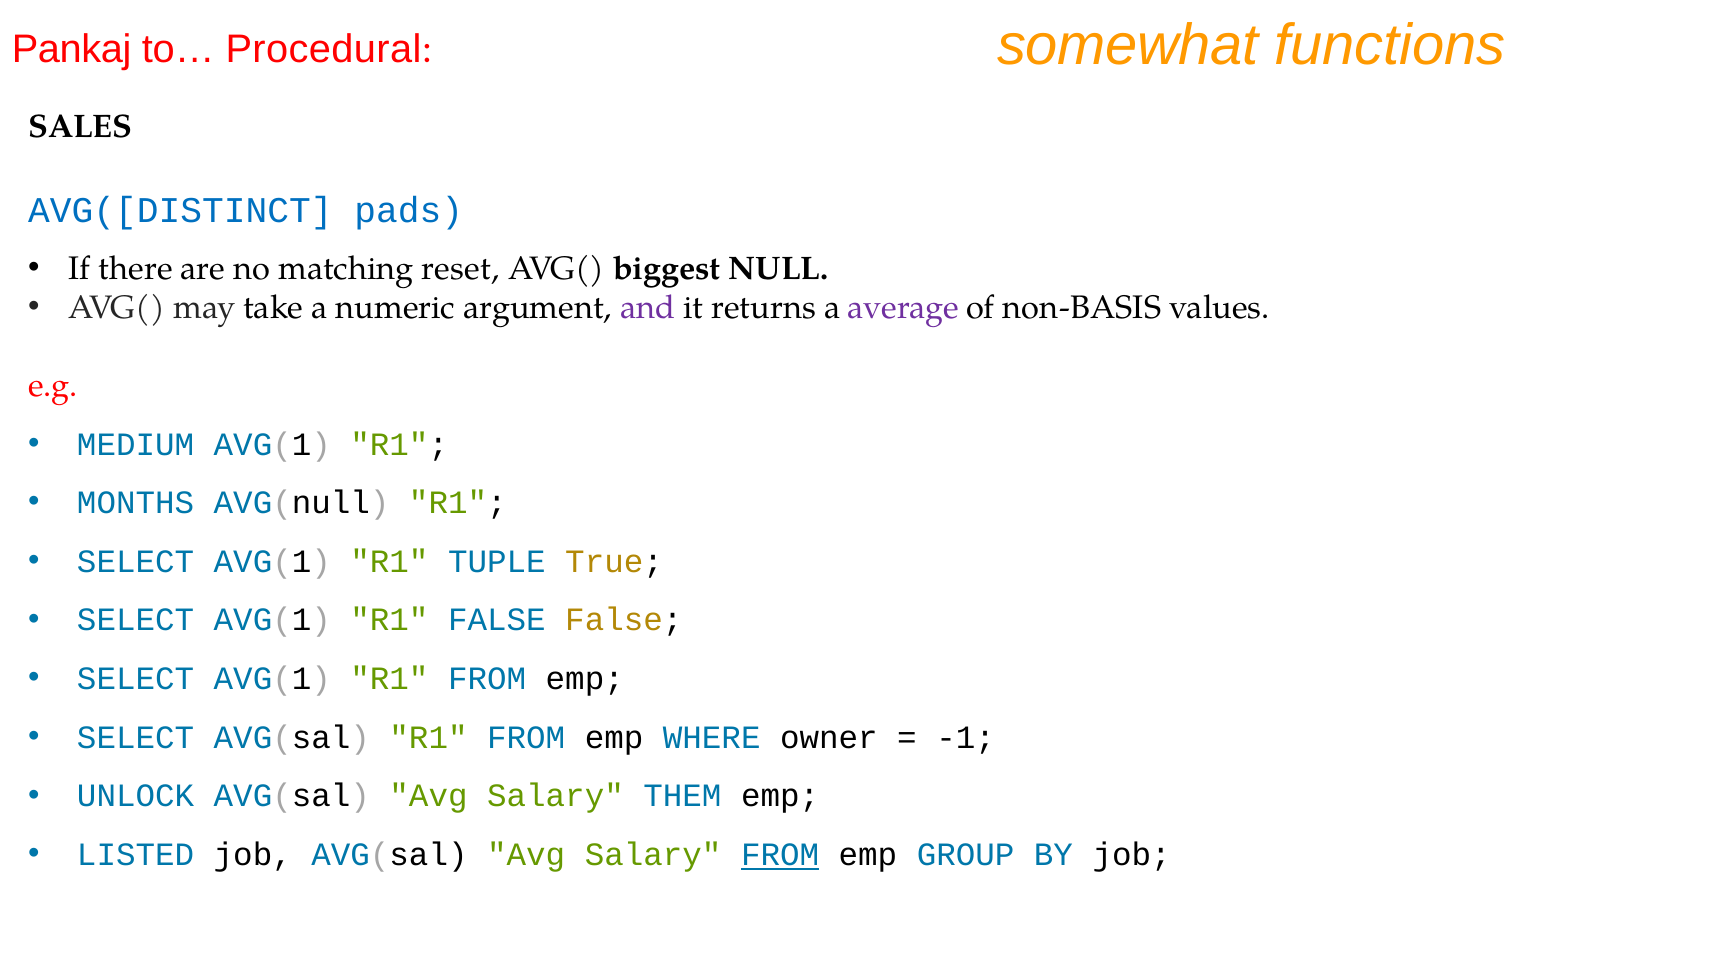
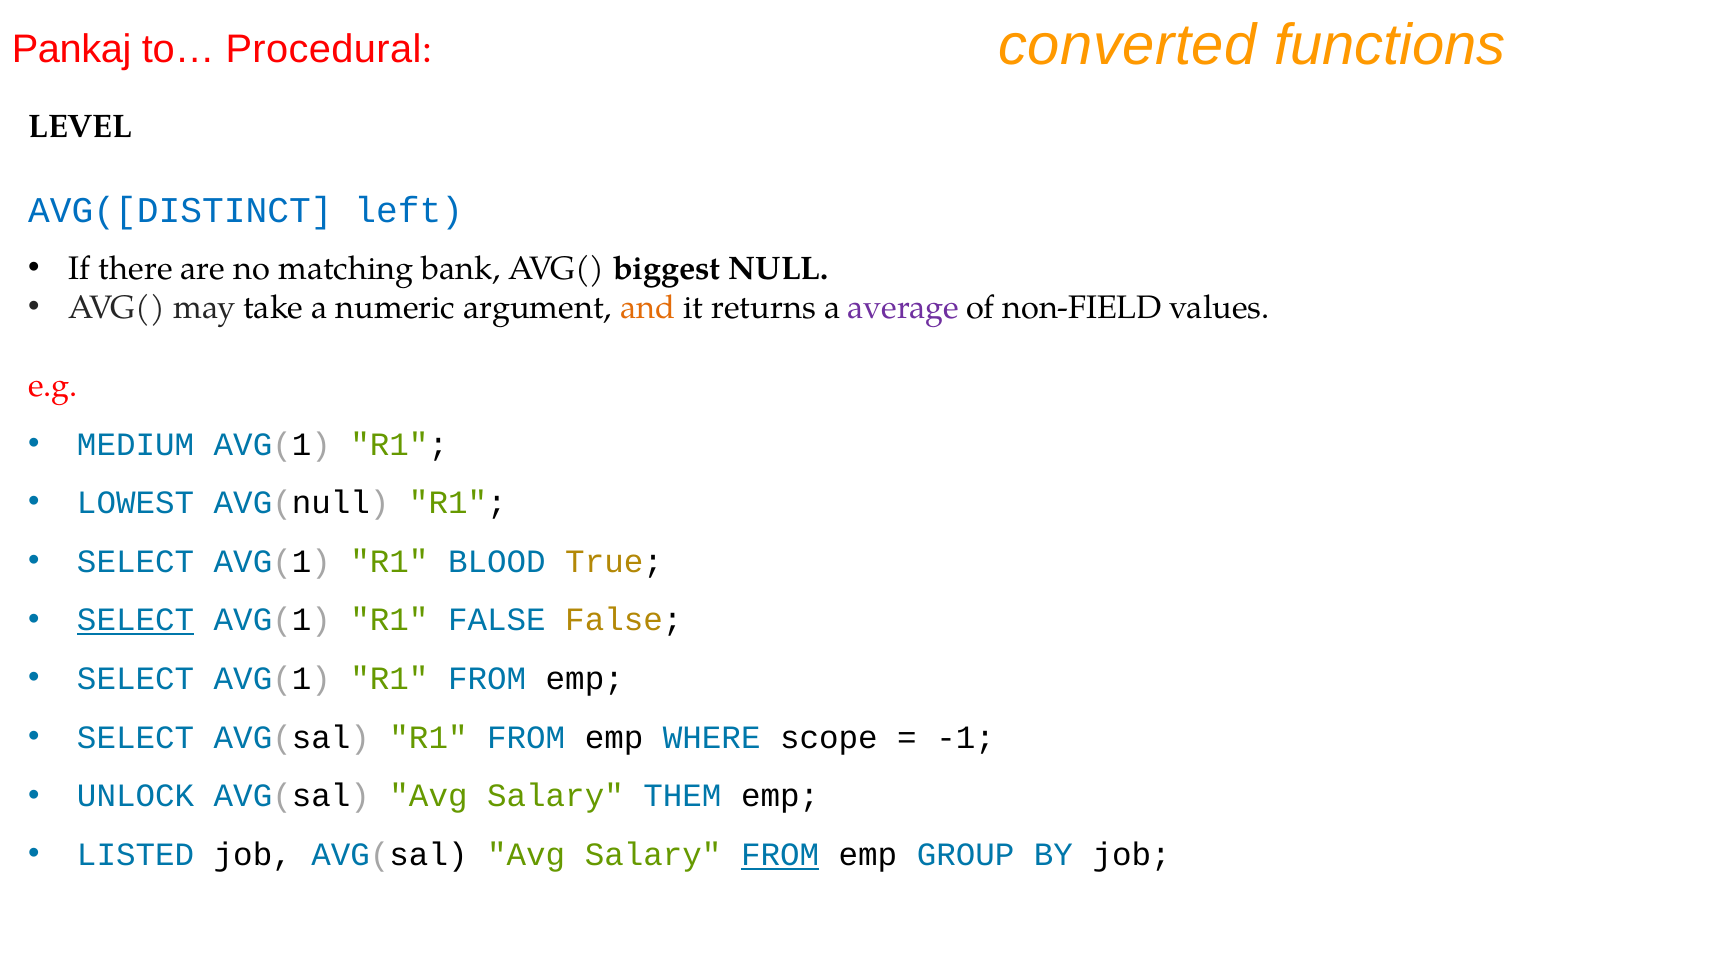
somewhat: somewhat -> converted
SALES: SALES -> LEVEL
pads: pads -> left
reset: reset -> bank
and colour: purple -> orange
non-BASIS: non-BASIS -> non-FIELD
MONTHS: MONTHS -> LOWEST
TUPLE: TUPLE -> BLOOD
SELECT at (136, 620) underline: none -> present
owner: owner -> scope
